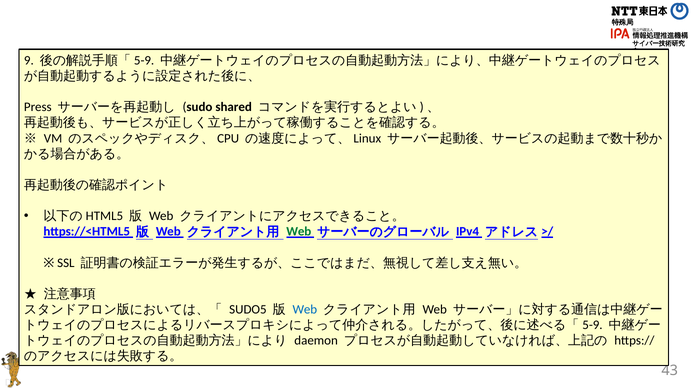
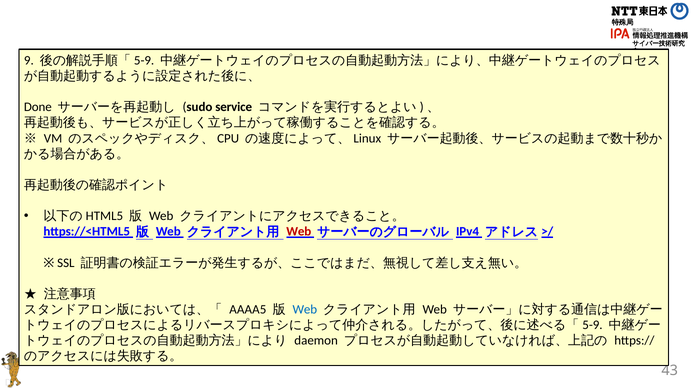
Press: Press -> Done
shared: shared -> service
Web at (299, 232) colour: green -> red
SUDO5: SUDO5 -> AAAA5
